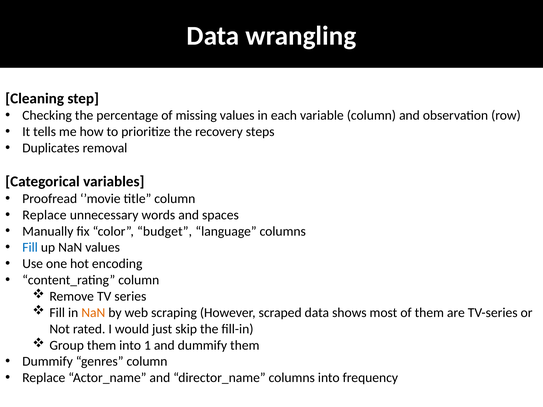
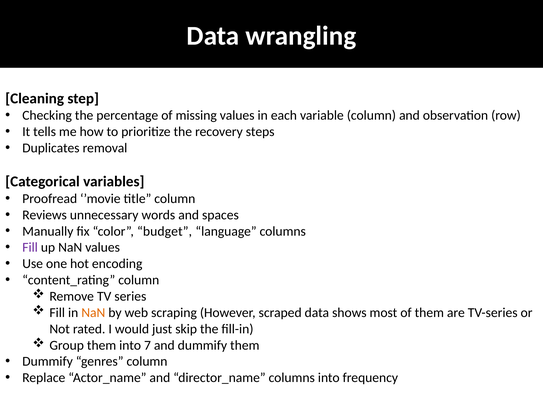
Replace at (44, 215): Replace -> Reviews
Fill at (30, 248) colour: blue -> purple
1: 1 -> 7
